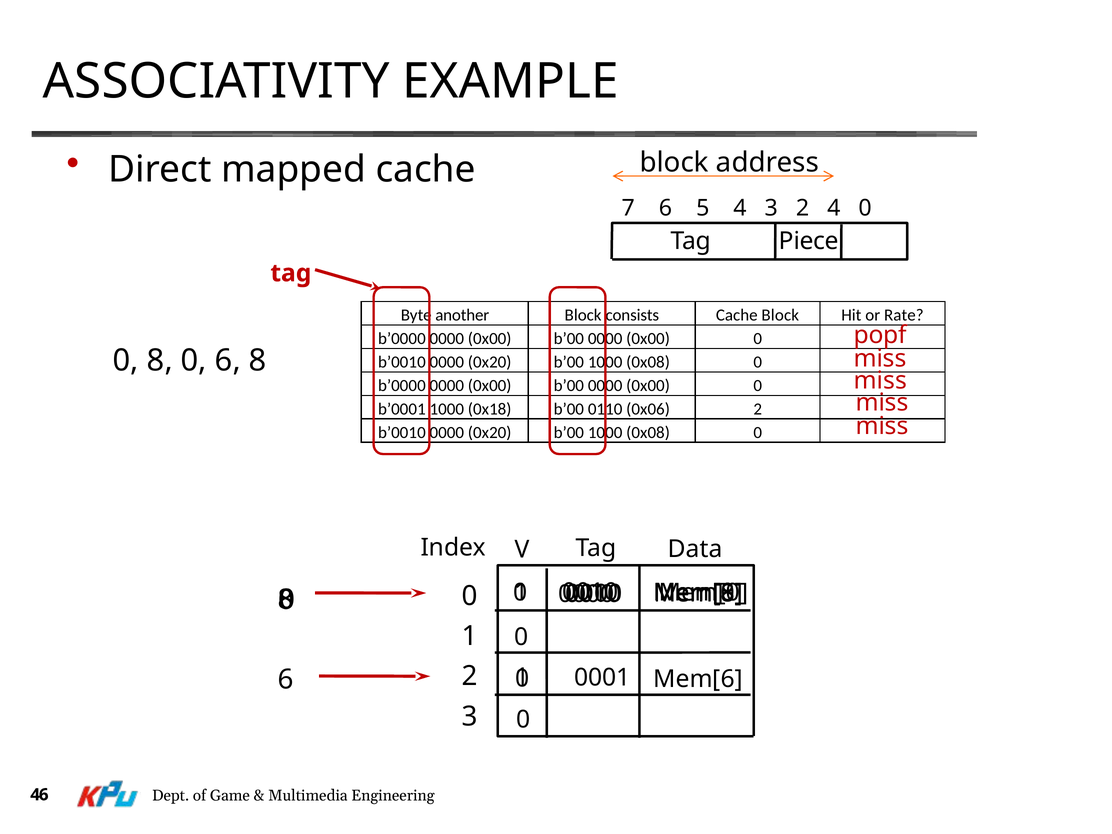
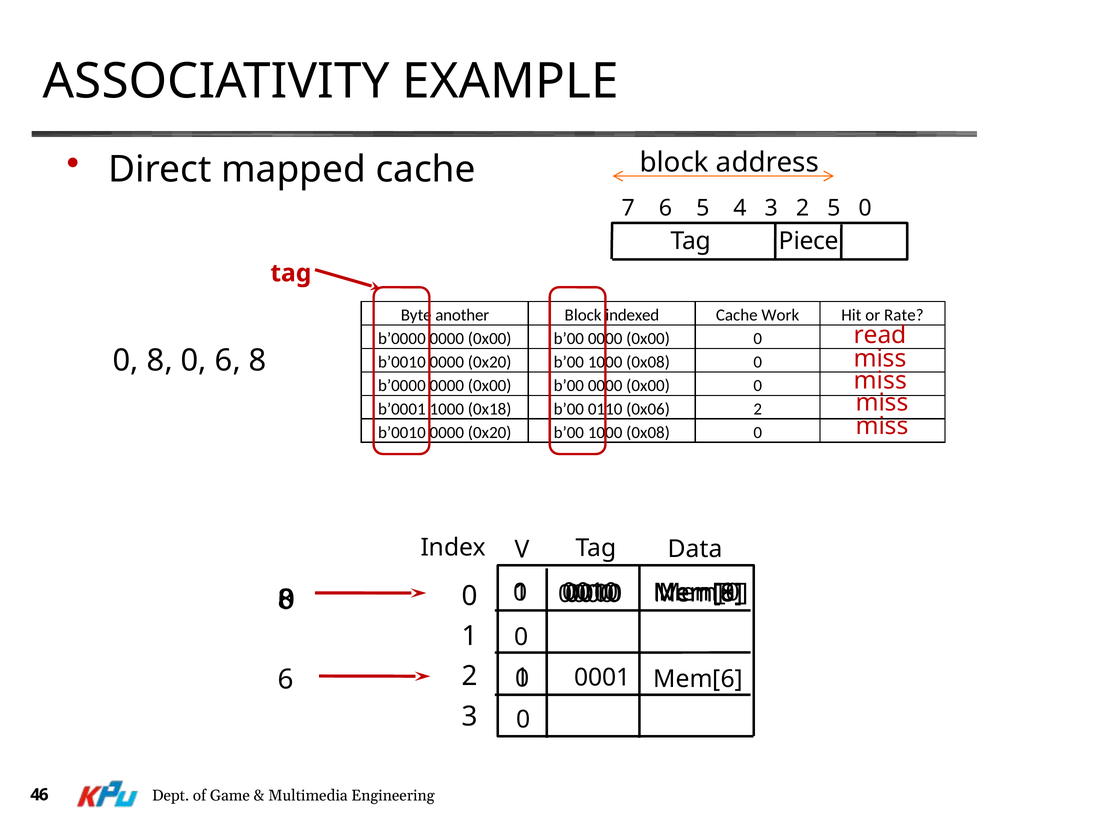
2 4: 4 -> 5
consists: consists -> indexed
Cache Block: Block -> Work
popf: popf -> read
